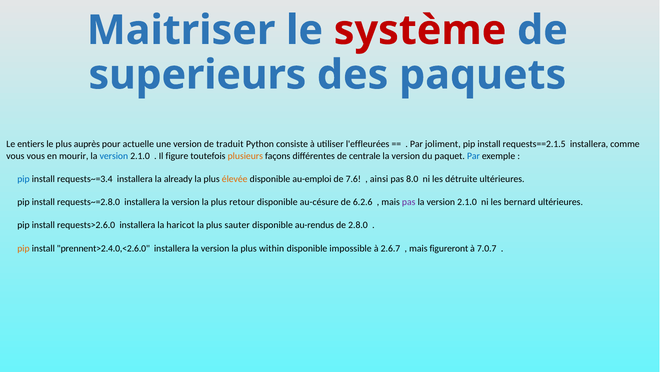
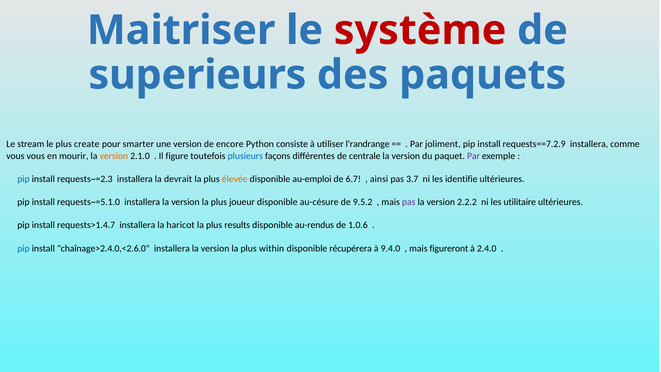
entiers: entiers -> stream
auprès: auprès -> create
actuelle: actuelle -> smarter
traduit: traduit -> encore
l'effleurées: l'effleurées -> l'randrange
requests==2.1.5: requests==2.1.5 -> requests==7.2.9
version at (114, 156) colour: blue -> orange
plusieurs colour: orange -> blue
Par at (473, 156) colour: blue -> purple
requests~=3.4: requests~=3.4 -> requests~=2.3
already: already -> devrait
7.6: 7.6 -> 6.7
8.0: 8.0 -> 3.7
détruite: détruite -> identifie
requests~=2.8.0: requests~=2.8.0 -> requests~=5.1.0
retour: retour -> joueur
6.2.6: 6.2.6 -> 9.5.2
2.1.0 at (467, 202): 2.1.0 -> 2.2.2
bernard: bernard -> utilitaire
requests>2.6.0: requests>2.6.0 -> requests>1.4.7
sauter: sauter -> results
2.8.0: 2.8.0 -> 1.0.6
pip at (23, 248) colour: orange -> blue
prennent>2.4.0,<2.6.0: prennent>2.4.0,<2.6.0 -> chaînage>2.4.0,<2.6.0
impossible: impossible -> récupérera
2.6.7: 2.6.7 -> 9.4.0
7.0.7: 7.0.7 -> 2.4.0
